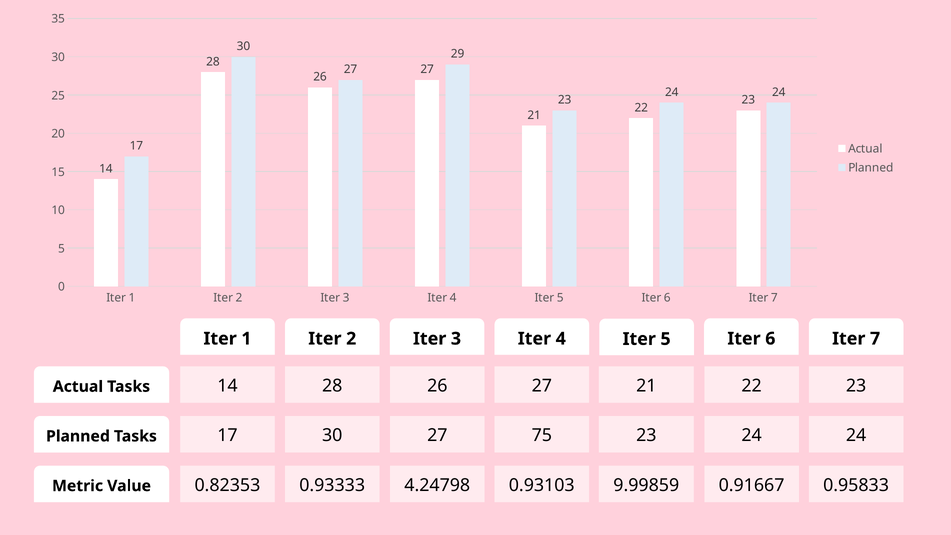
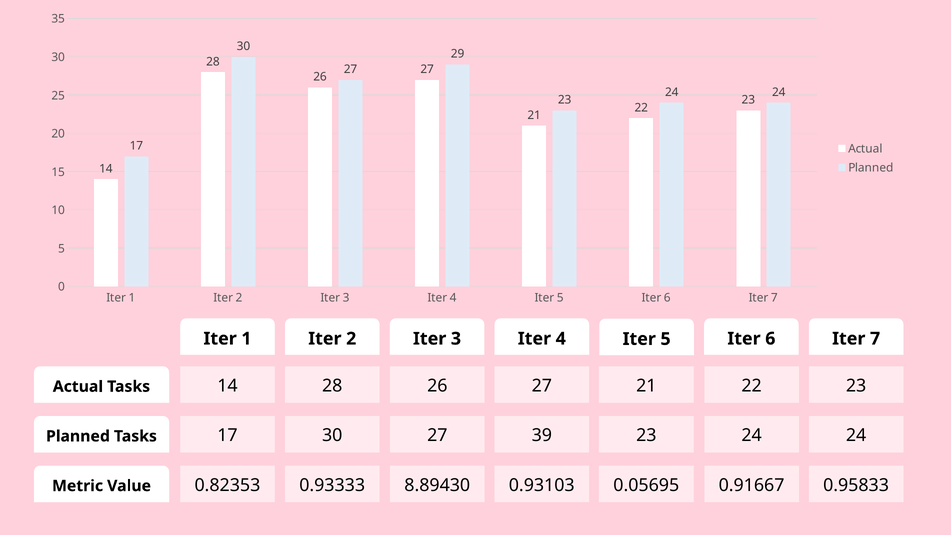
75: 75 -> 39
4.24798: 4.24798 -> 8.89430
9.99859: 9.99859 -> 0.05695
